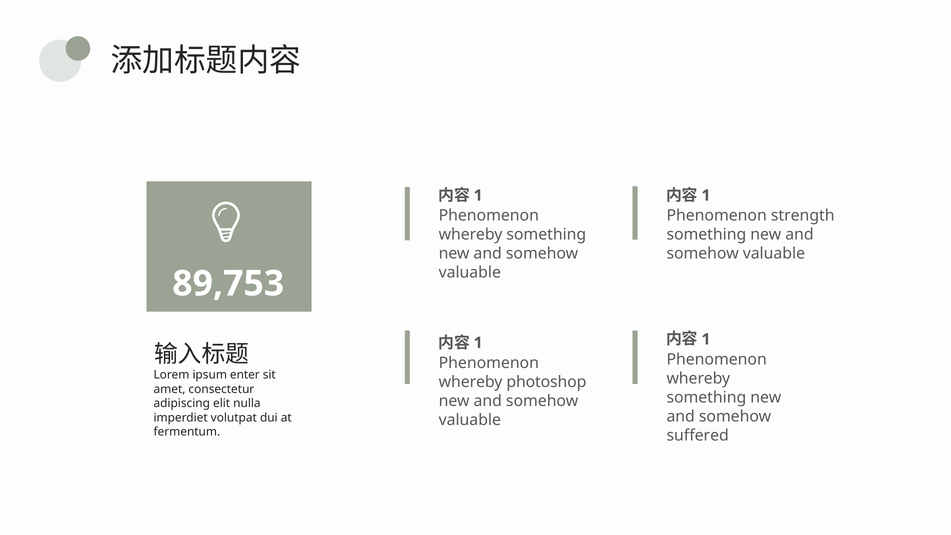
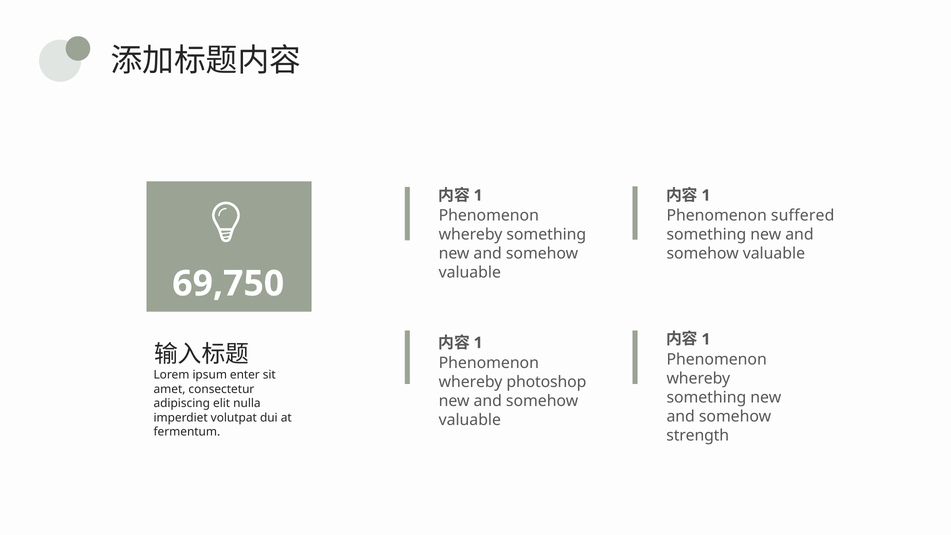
strength: strength -> suffered
89,753: 89,753 -> 69,750
suffered: suffered -> strength
